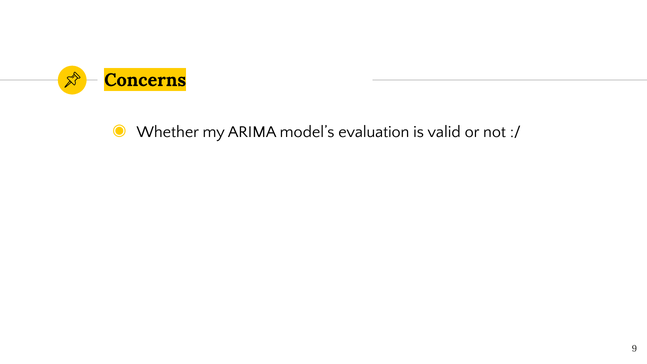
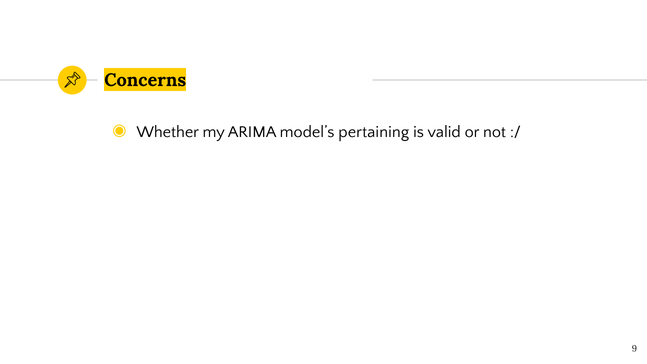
evaluation: evaluation -> pertaining
